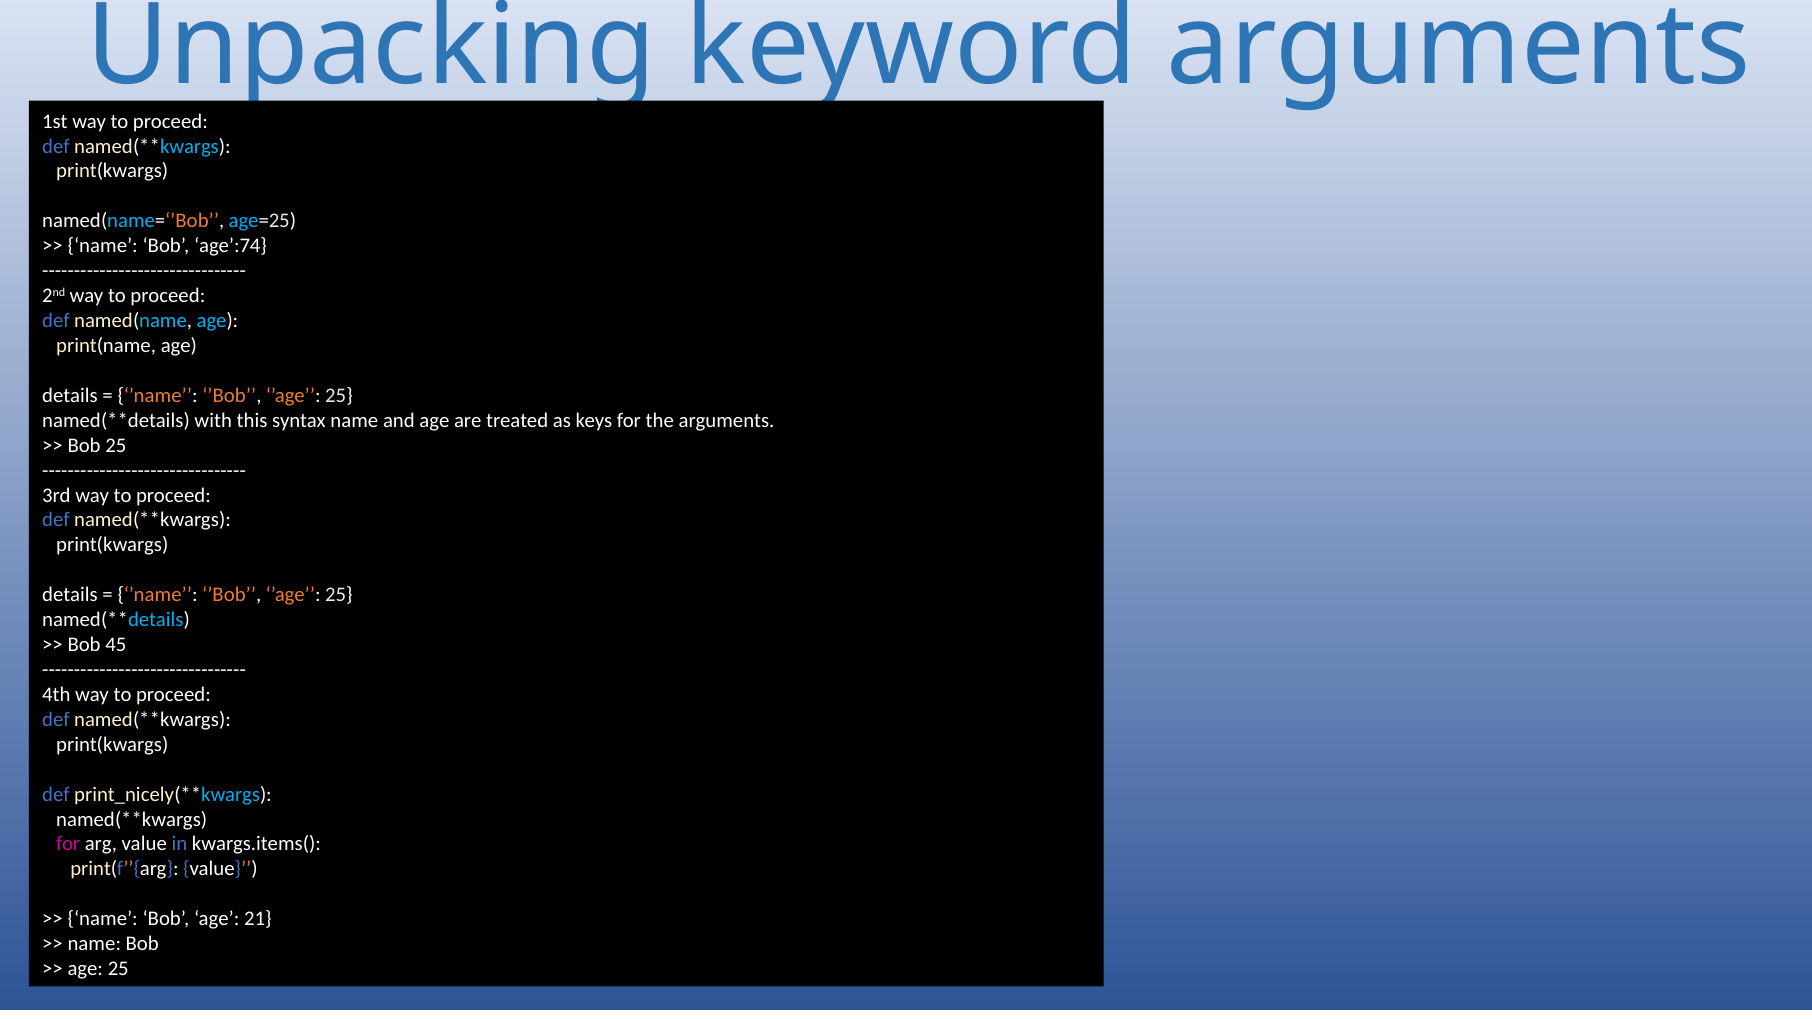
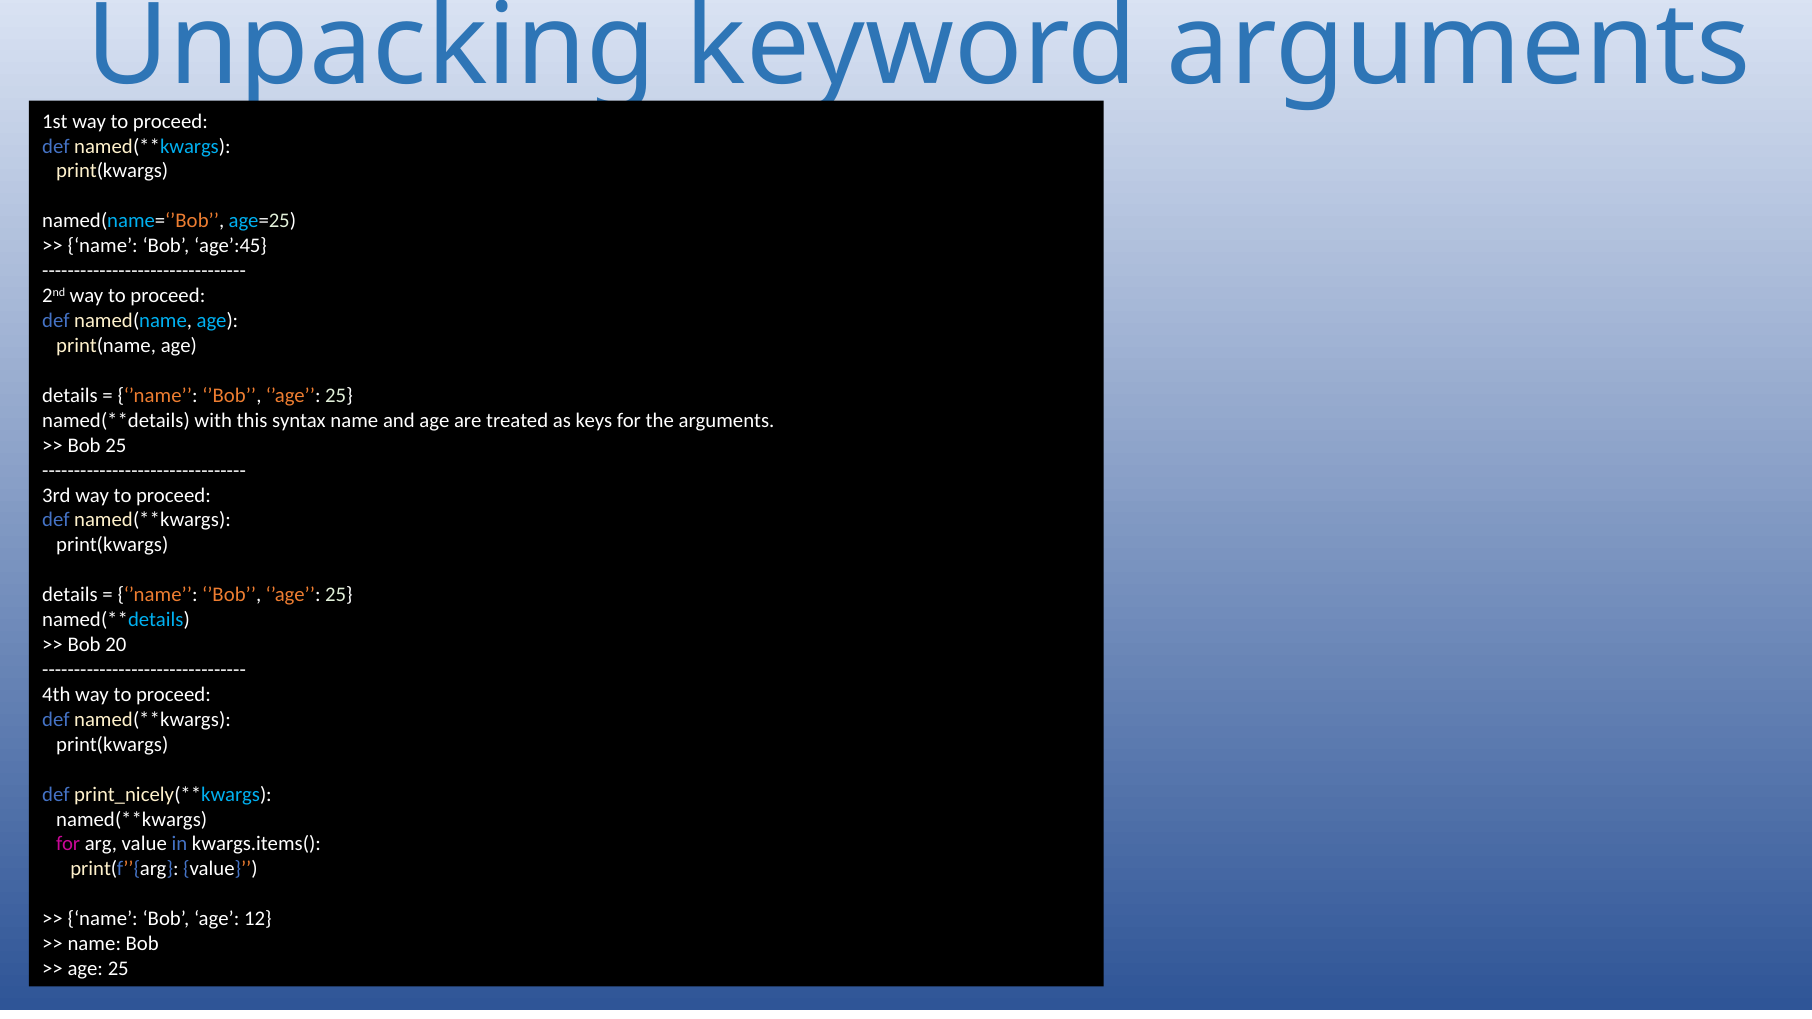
age’:74: age’:74 -> age’:45
45: 45 -> 20
21: 21 -> 12
